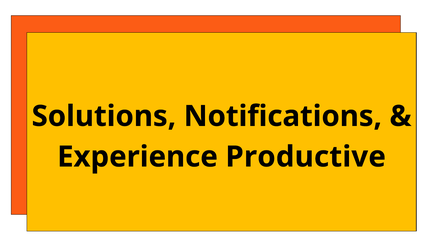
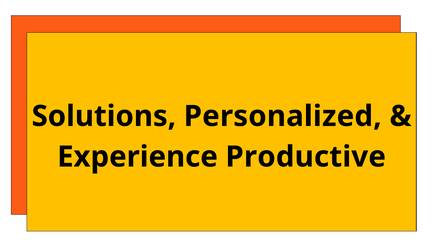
Notifications: Notifications -> Personalized
